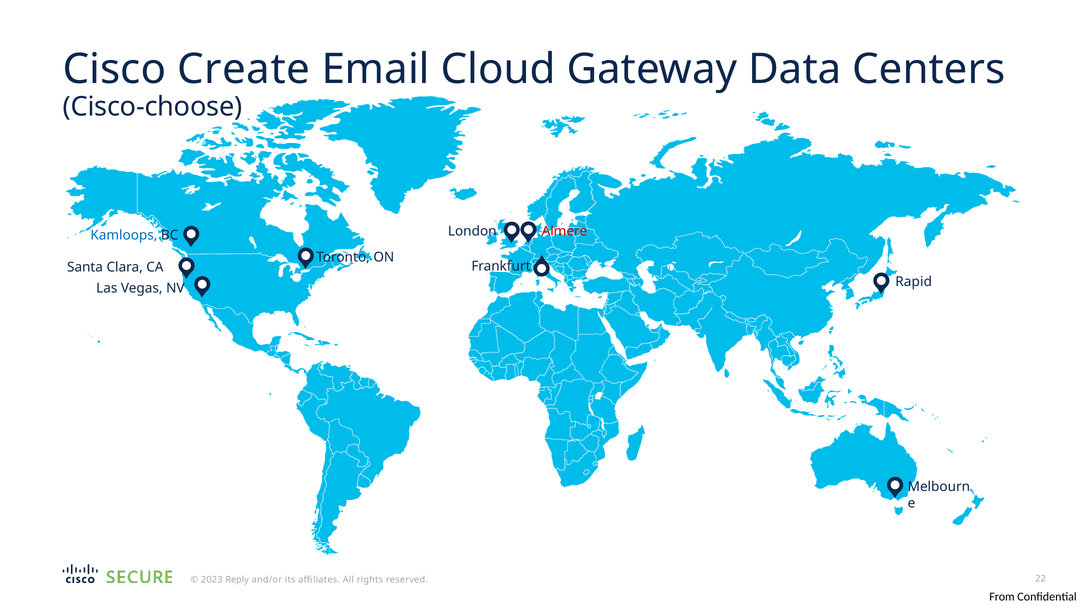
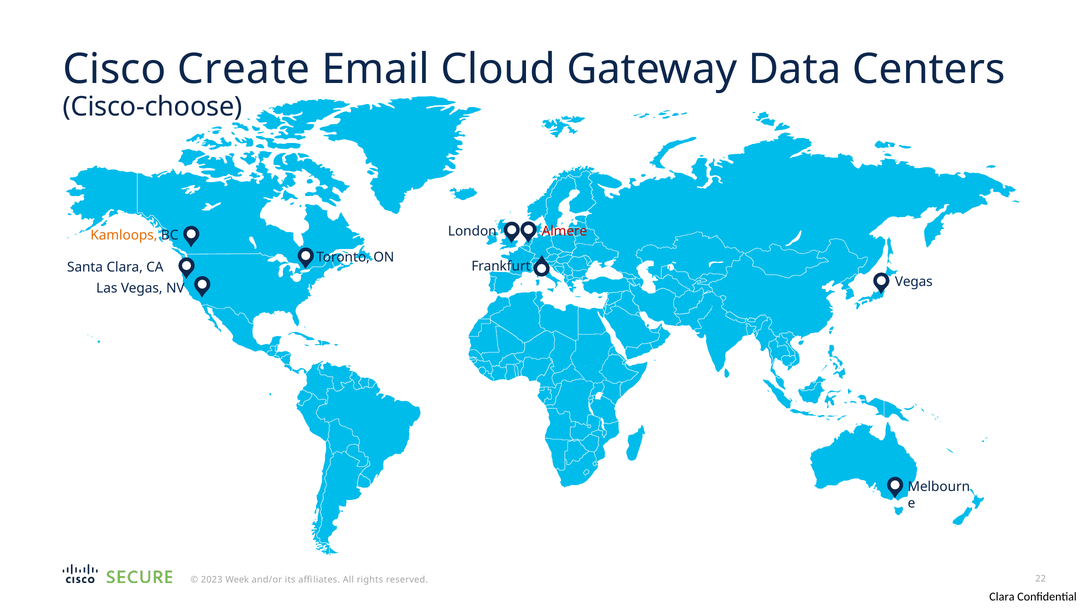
Kamloops colour: blue -> orange
Rapid at (914, 282): Rapid -> Vegas
Reply: Reply -> Week
From at (1002, 596): From -> Clara
